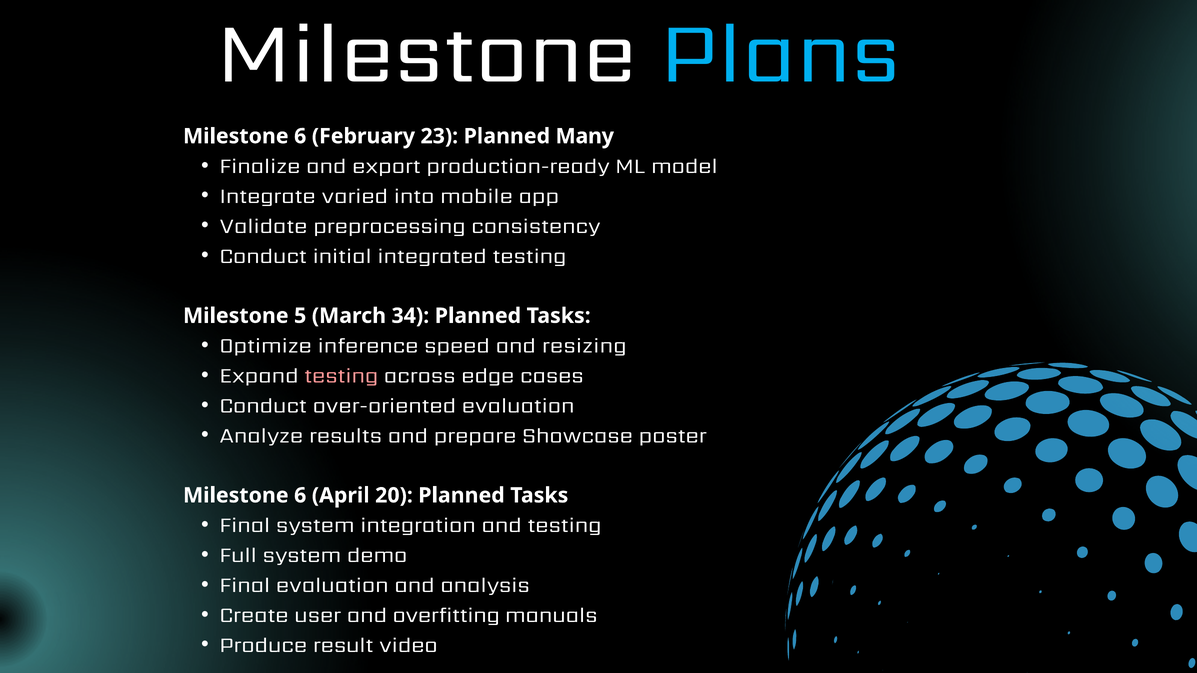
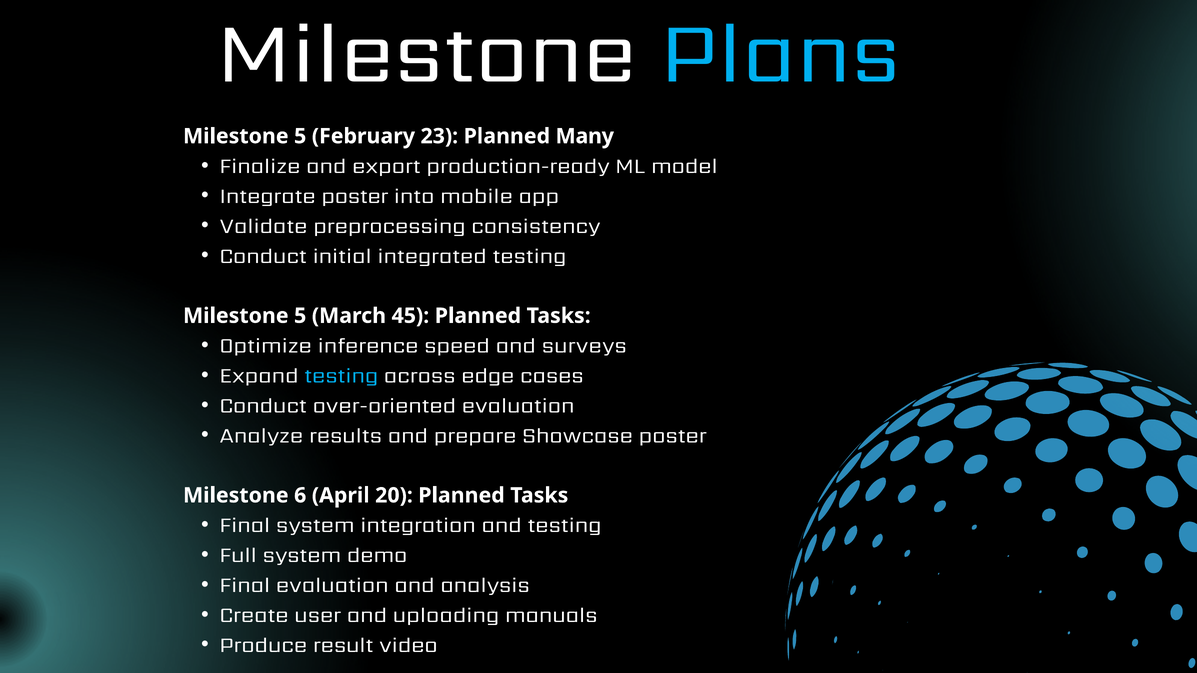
6 at (300, 136): 6 -> 5
Integrate varied: varied -> poster
34: 34 -> 45
resizing: resizing -> surveys
testing at (341, 376) colour: pink -> light blue
overfitting: overfitting -> uploading
